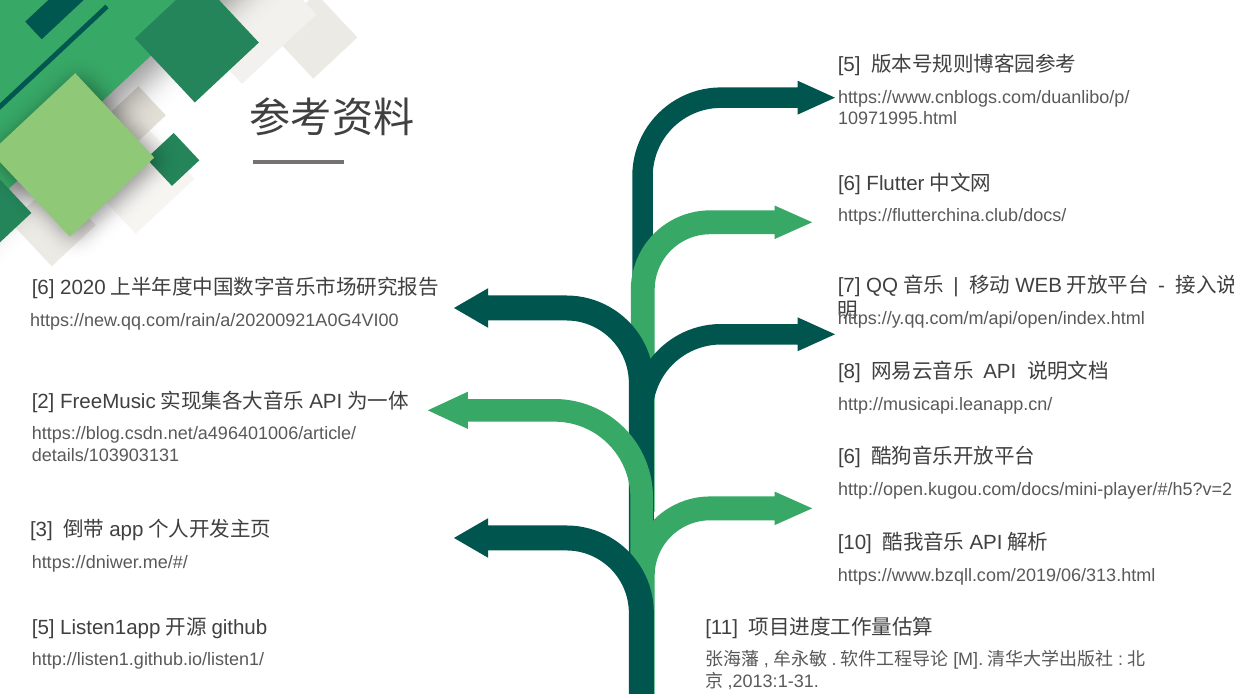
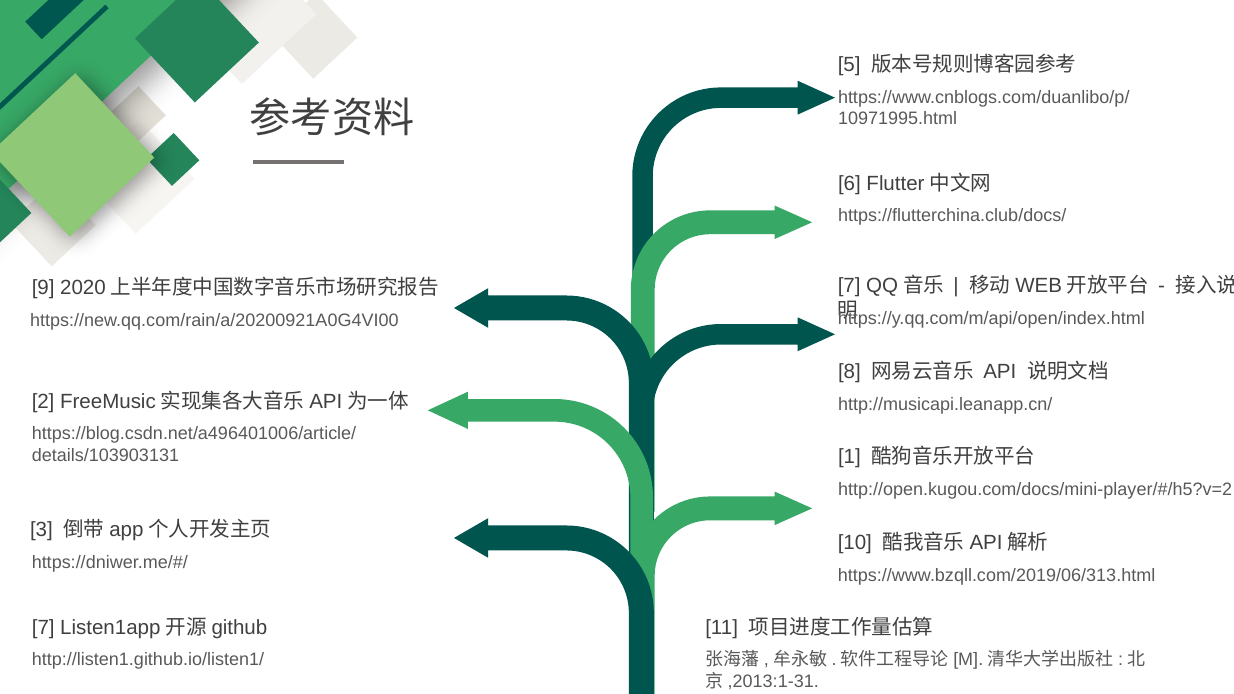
6 at (43, 288): 6 -> 9
6 at (849, 457): 6 -> 1
5 at (43, 628): 5 -> 7
